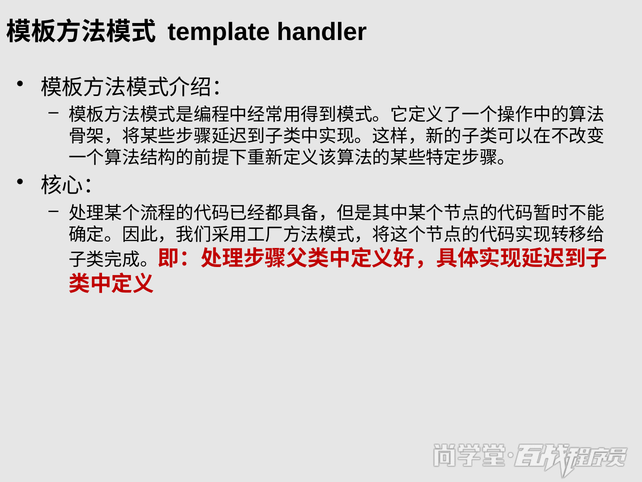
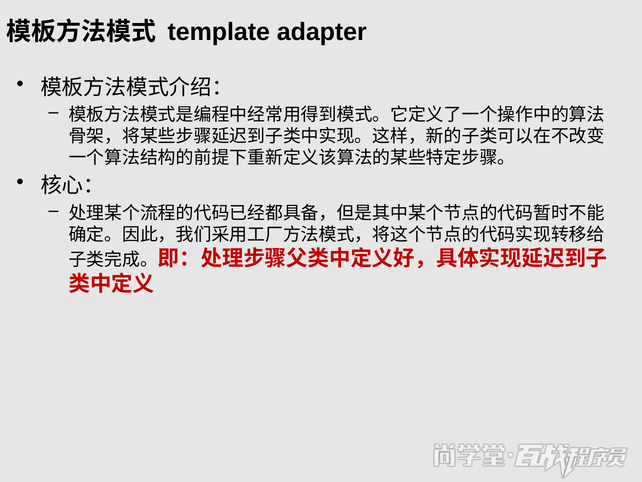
handler: handler -> adapter
